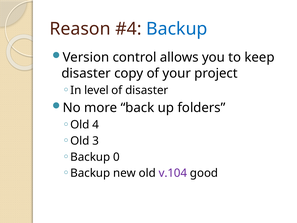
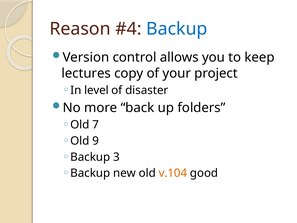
disaster at (86, 73): disaster -> lectures
4: 4 -> 7
3: 3 -> 9
0: 0 -> 3
v.104 colour: purple -> orange
